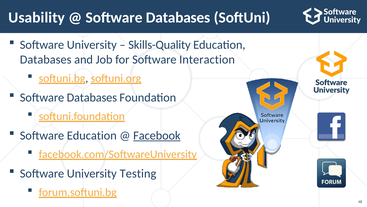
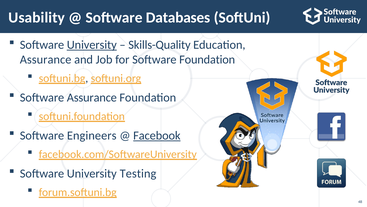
University at (92, 45) underline: none -> present
Databases at (46, 59): Databases -> Assurance
Software Interaction: Interaction -> Foundation
Databases at (92, 97): Databases -> Assurance
Software Education: Education -> Engineers
